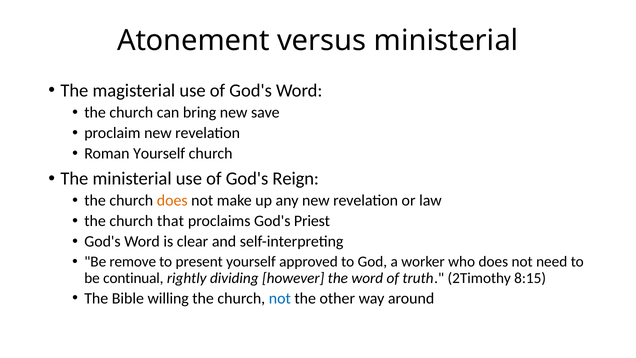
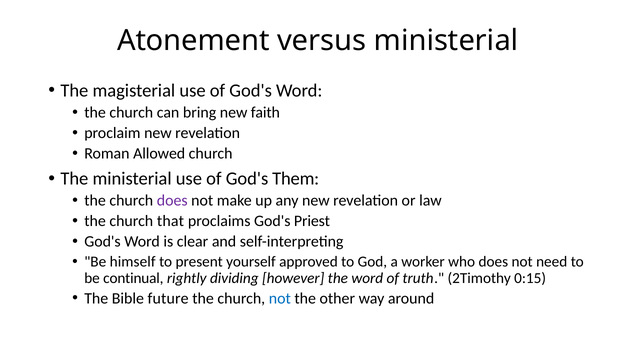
save: save -> faith
Roman Yourself: Yourself -> Allowed
Reign: Reign -> Them
does at (172, 200) colour: orange -> purple
remove: remove -> himself
8:15: 8:15 -> 0:15
willing: willing -> future
